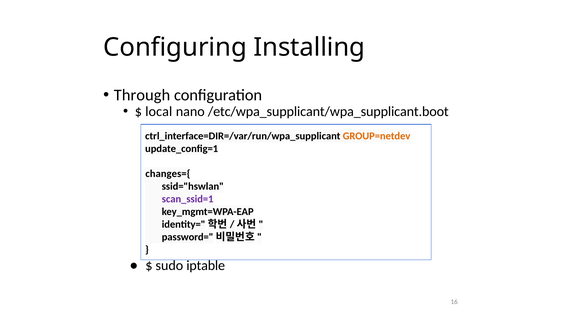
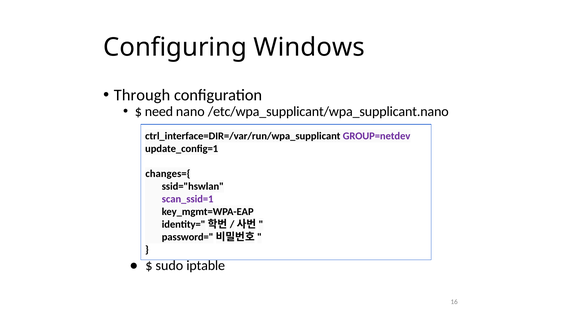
Installing: Installing -> Windows
local: local -> need
/etc/wpa_supplicant/wpa_supplicant.boot: /etc/wpa_supplicant/wpa_supplicant.boot -> /etc/wpa_supplicant/wpa_supplicant.nano
GROUP=netdev colour: orange -> purple
